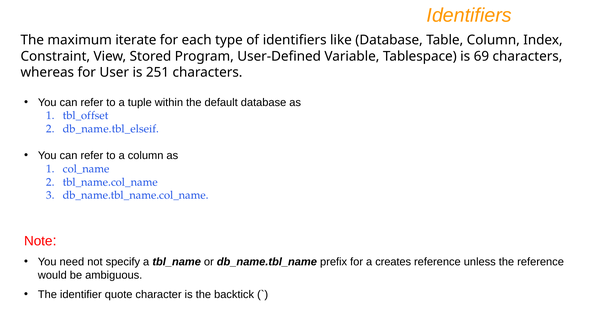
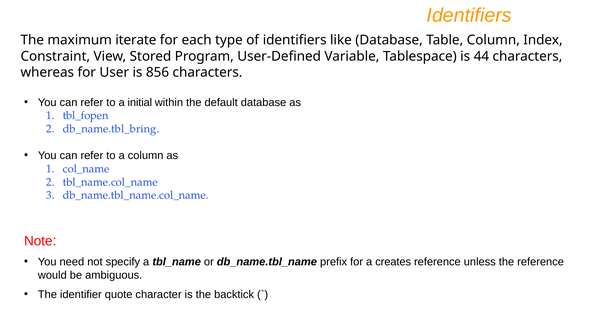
69: 69 -> 44
251: 251 -> 856
tuple: tuple -> initial
tbl_offset: tbl_offset -> tbl_fopen
db_name.tbl_elseif: db_name.tbl_elseif -> db_name.tbl_bring
